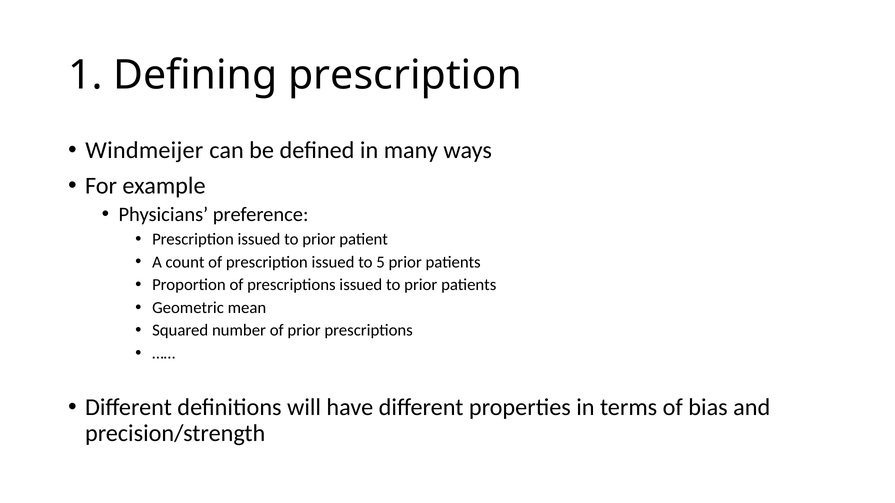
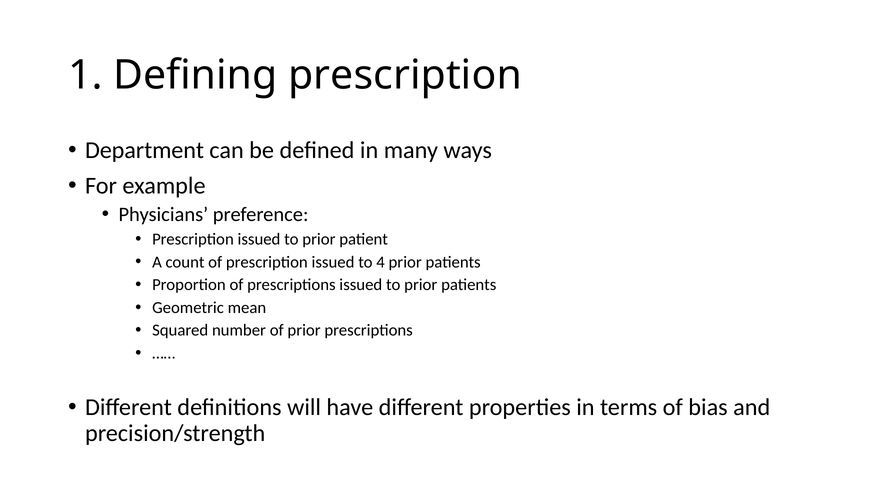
Windmeijer: Windmeijer -> Department
5: 5 -> 4
